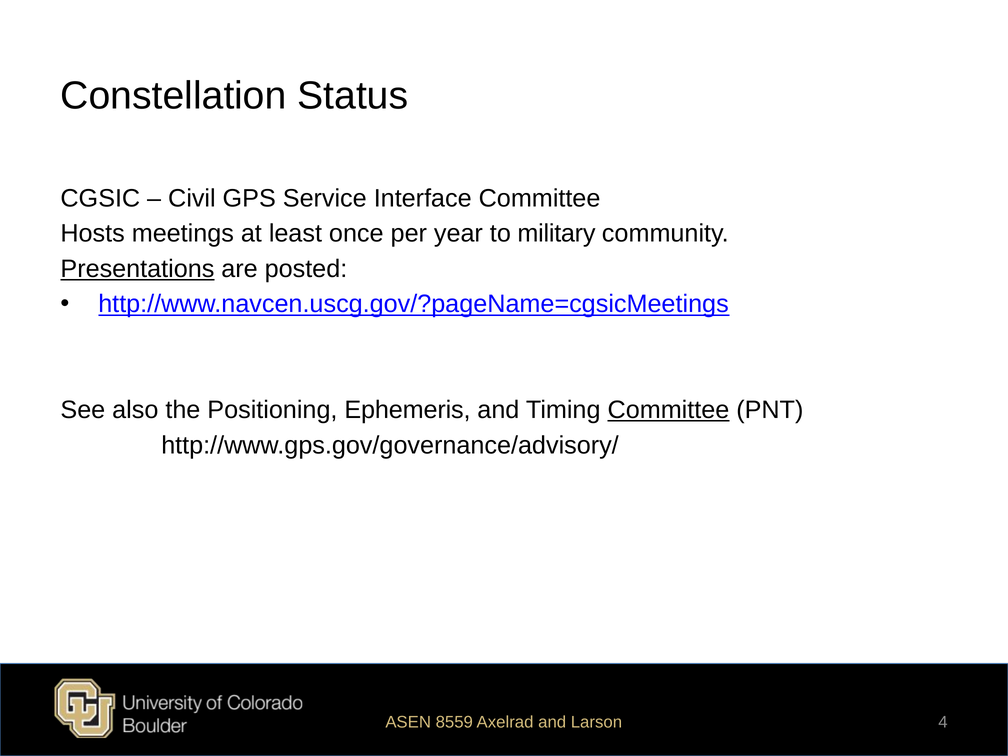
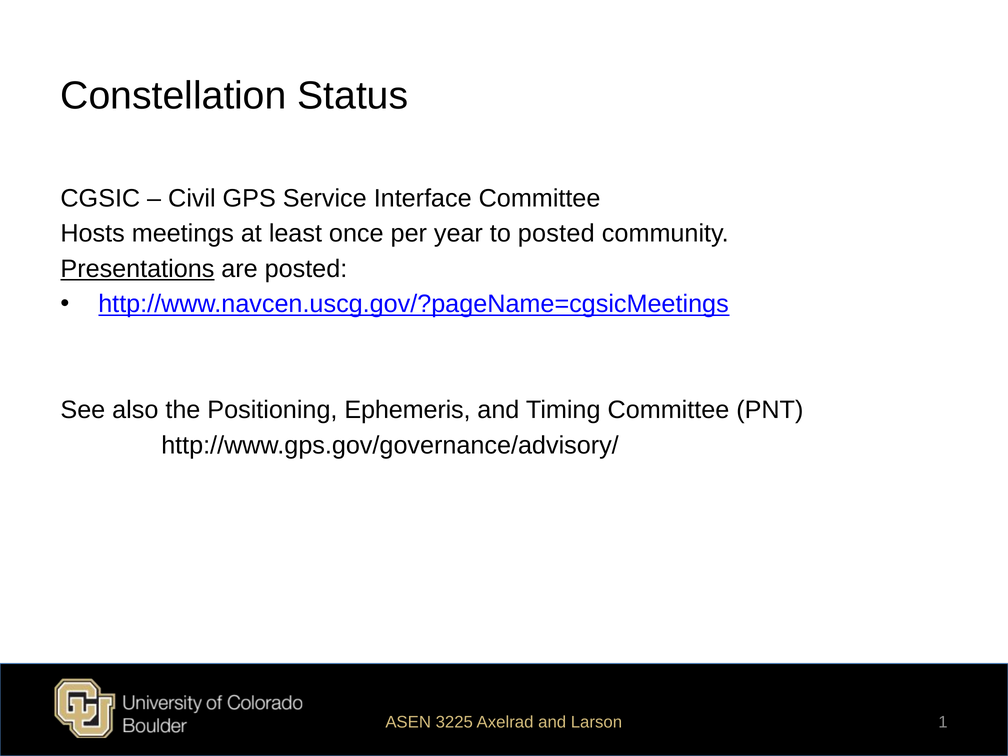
to military: military -> posted
Committee at (668, 410) underline: present -> none
8559: 8559 -> 3225
4: 4 -> 1
